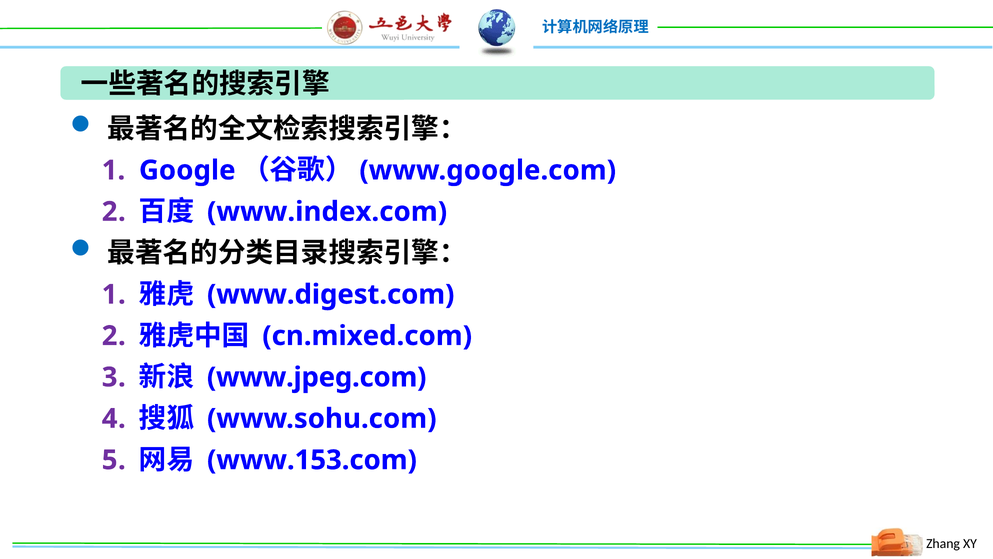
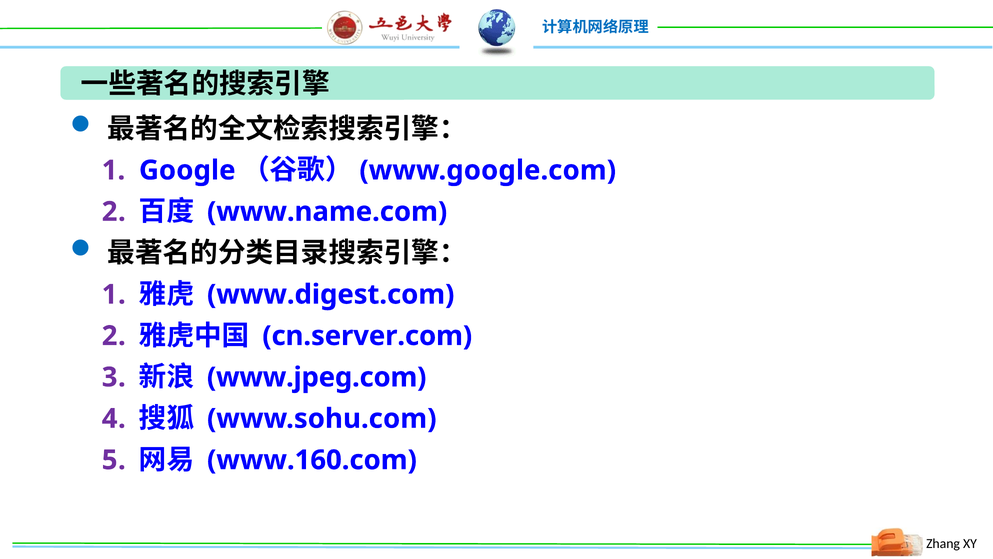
www.index.com: www.index.com -> www.name.com
cn.mixed.com: cn.mixed.com -> cn.server.com
www.153.com: www.153.com -> www.160.com
